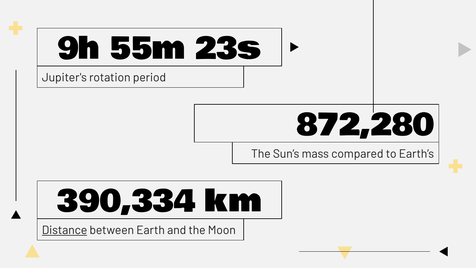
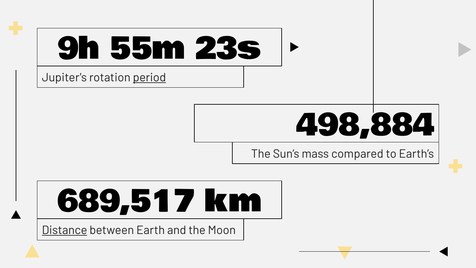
period underline: none -> present
872,280: 872,280 -> 498,884
390,334: 390,334 -> 689,517
